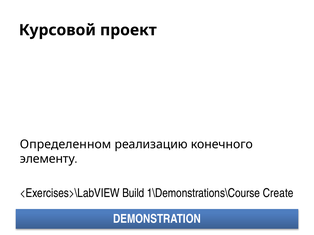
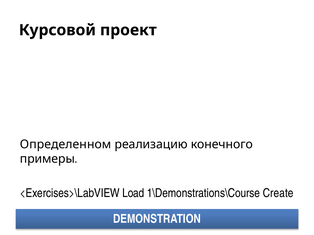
элементу: элементу -> примеры
Build: Build -> Load
